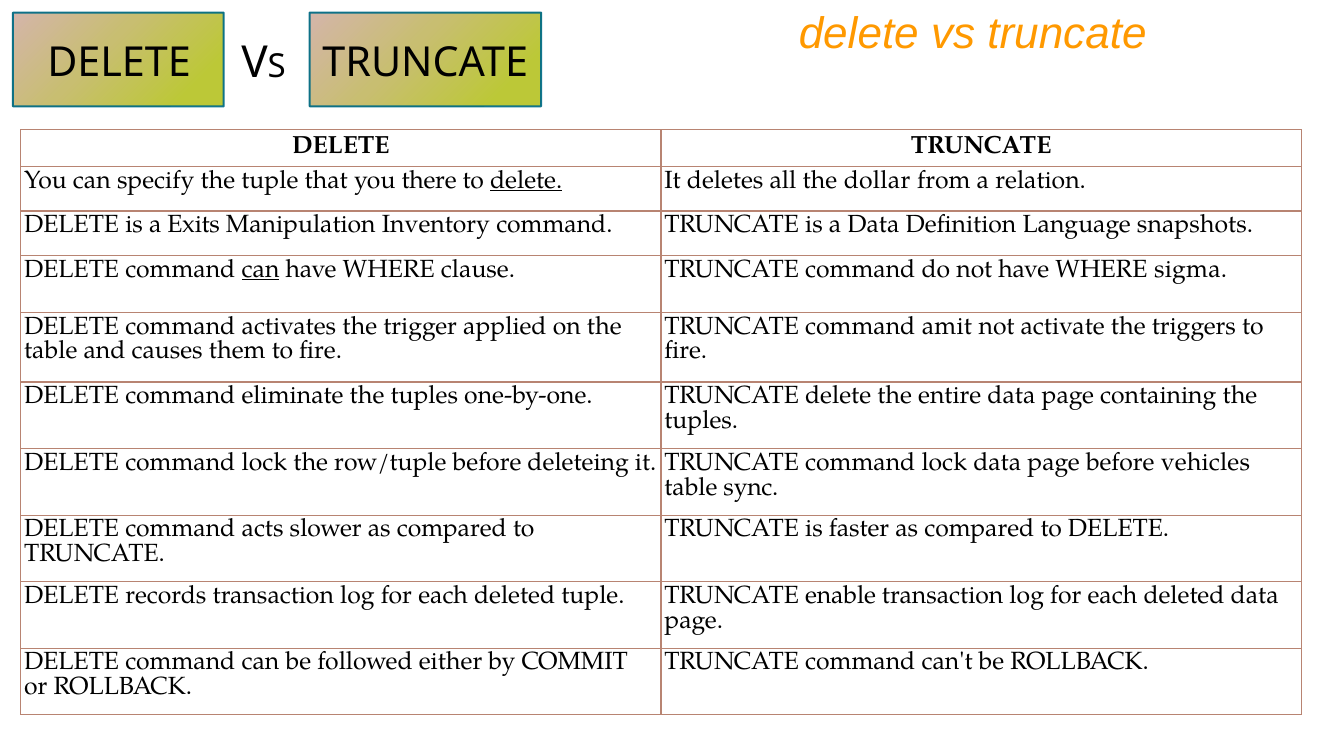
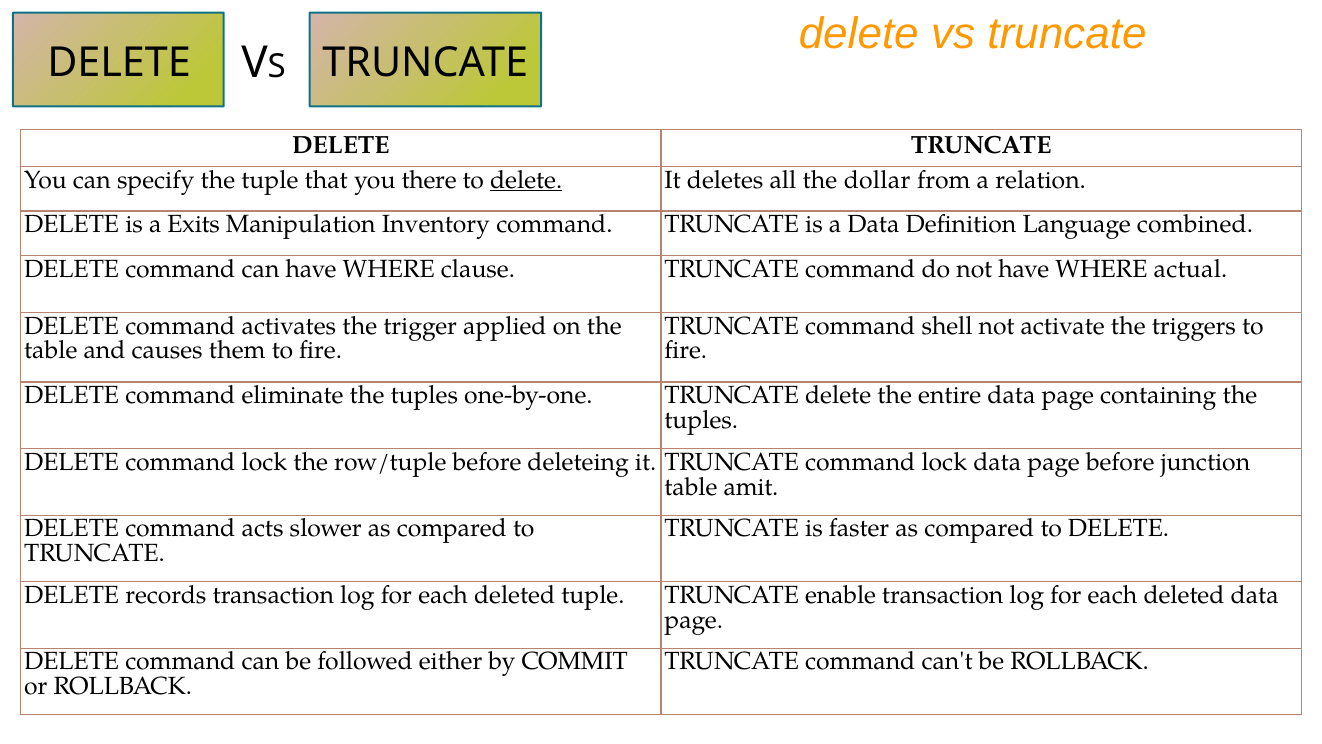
snapshots: snapshots -> combined
can at (261, 269) underline: present -> none
sigma: sigma -> actual
amit: amit -> shell
vehicles: vehicles -> junction
sync: sync -> amit
